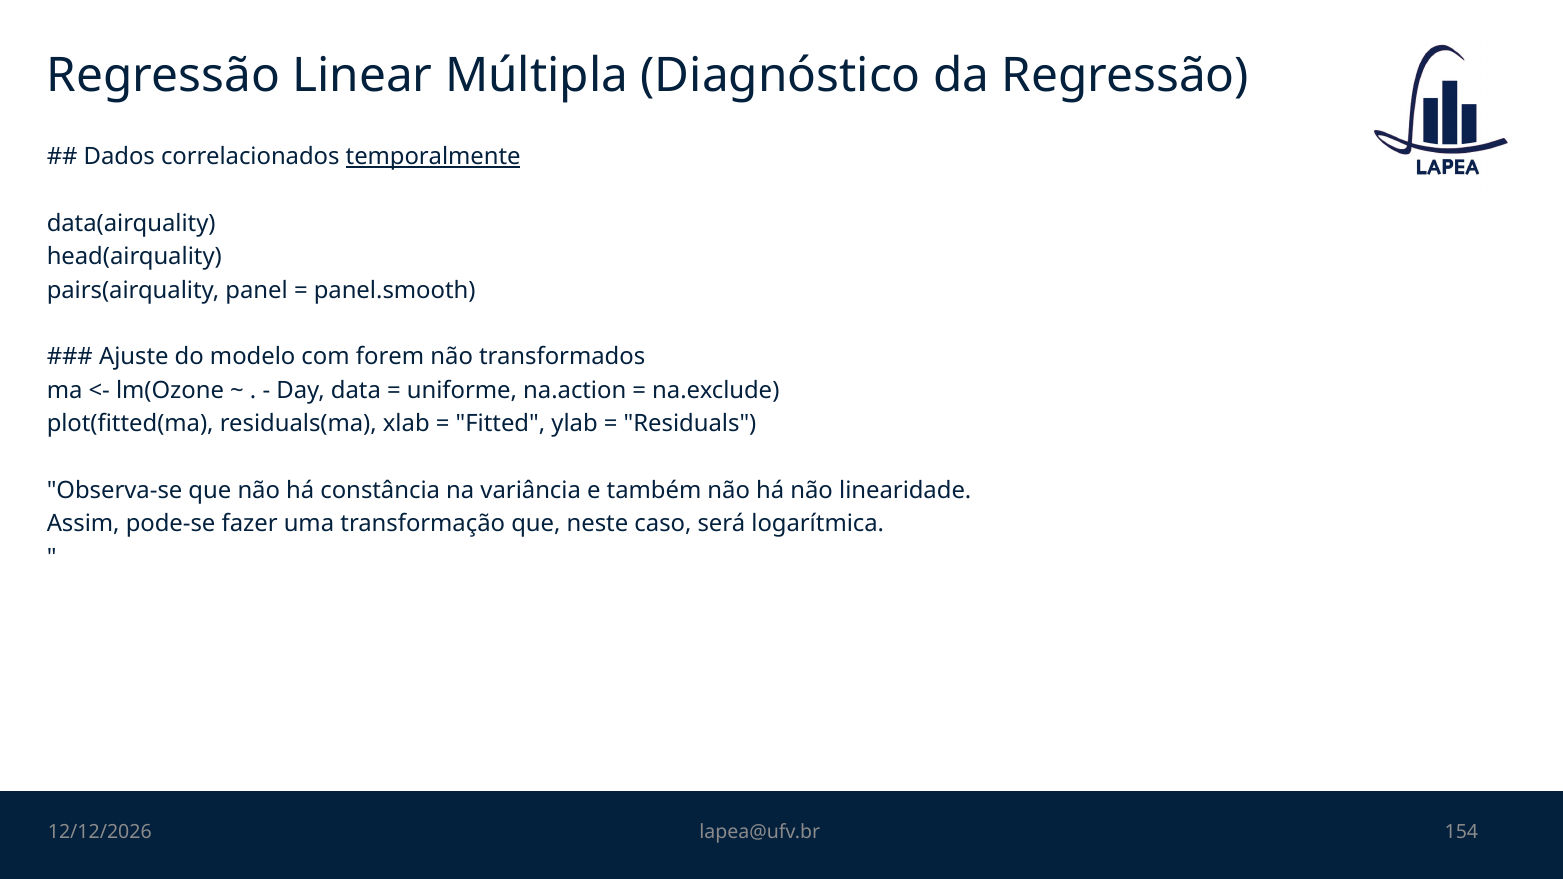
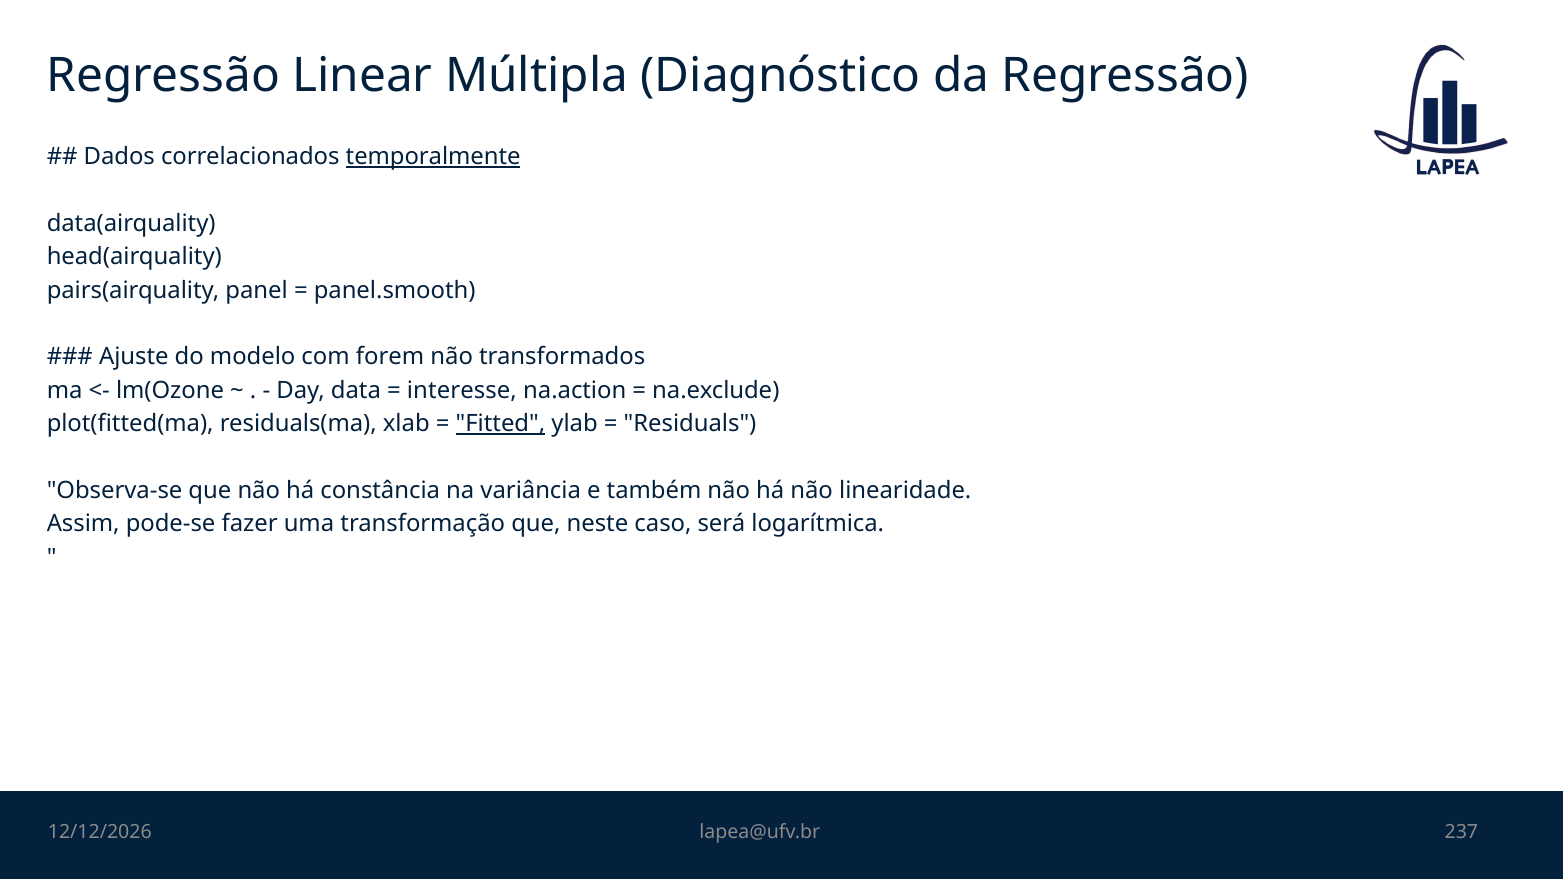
uniforme: uniforme -> interesse
Fitted underline: none -> present
154: 154 -> 237
